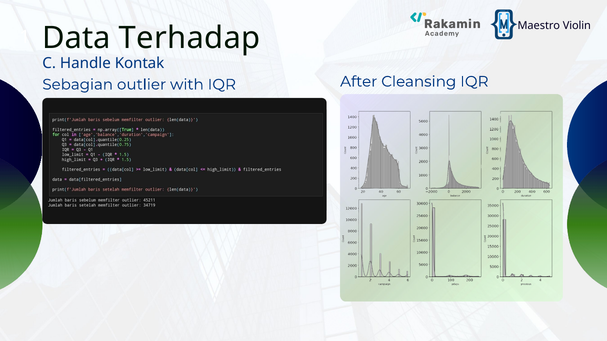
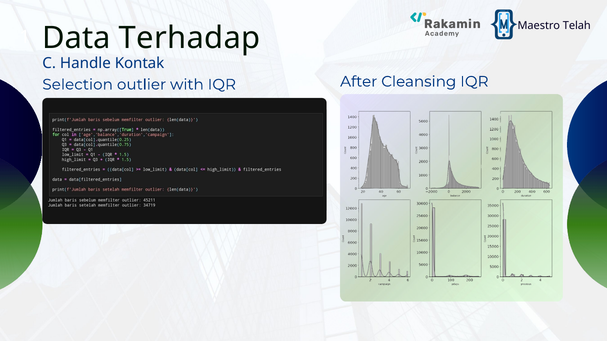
Violin: Violin -> Telah
Sebagian: Sebagian -> Selection
